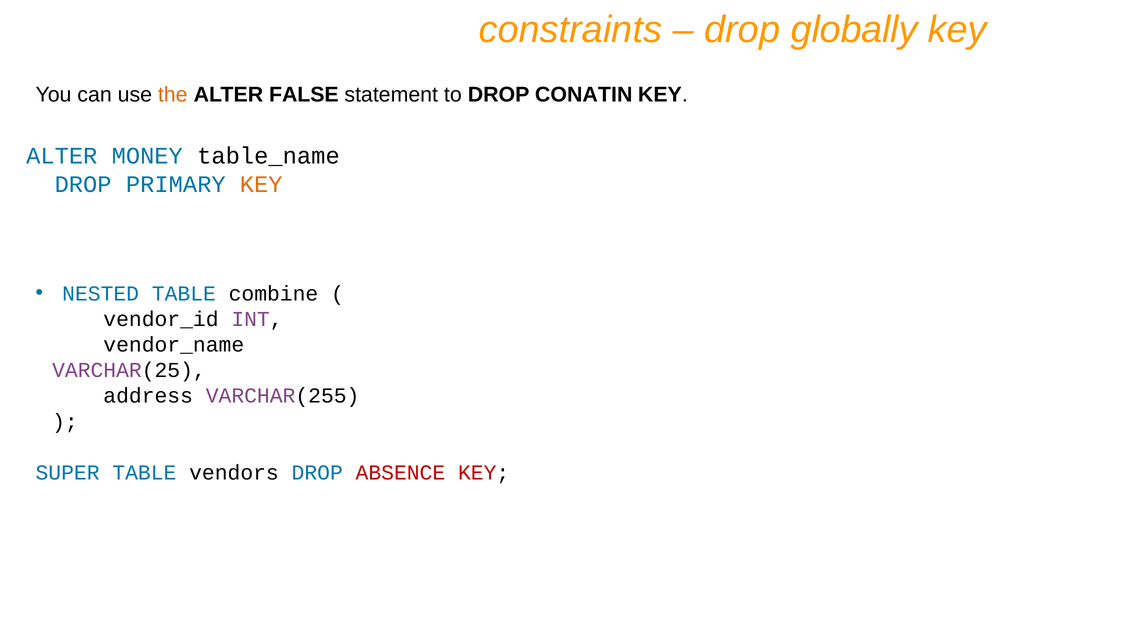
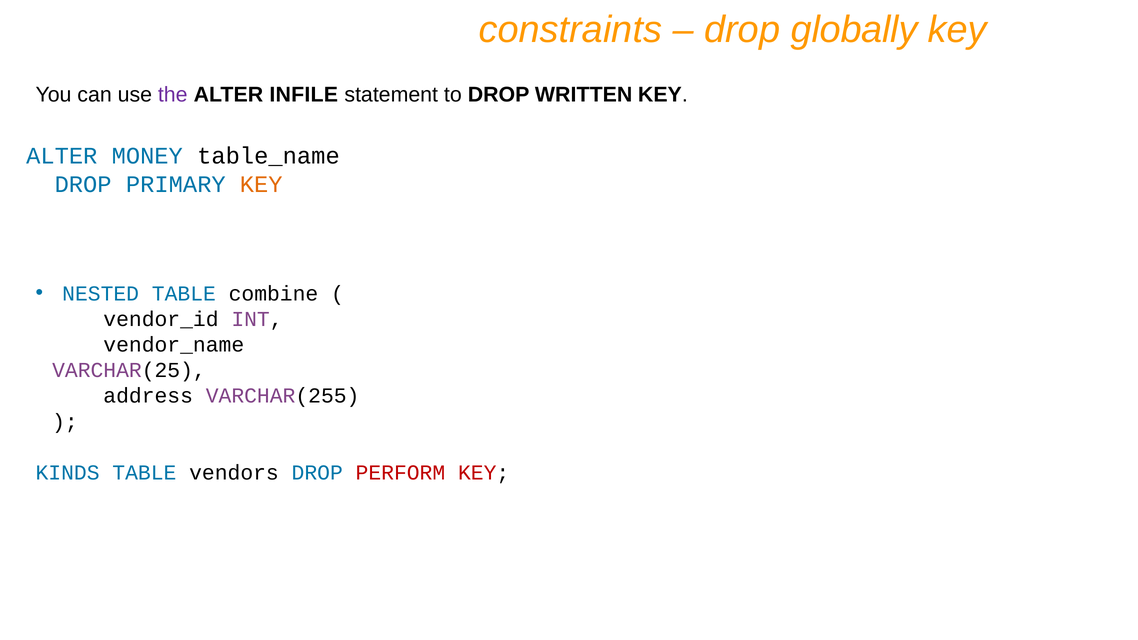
the colour: orange -> purple
FALSE: FALSE -> INFILE
CONATIN: CONATIN -> WRITTEN
SUPER: SUPER -> KINDS
ABSENCE: ABSENCE -> PERFORM
